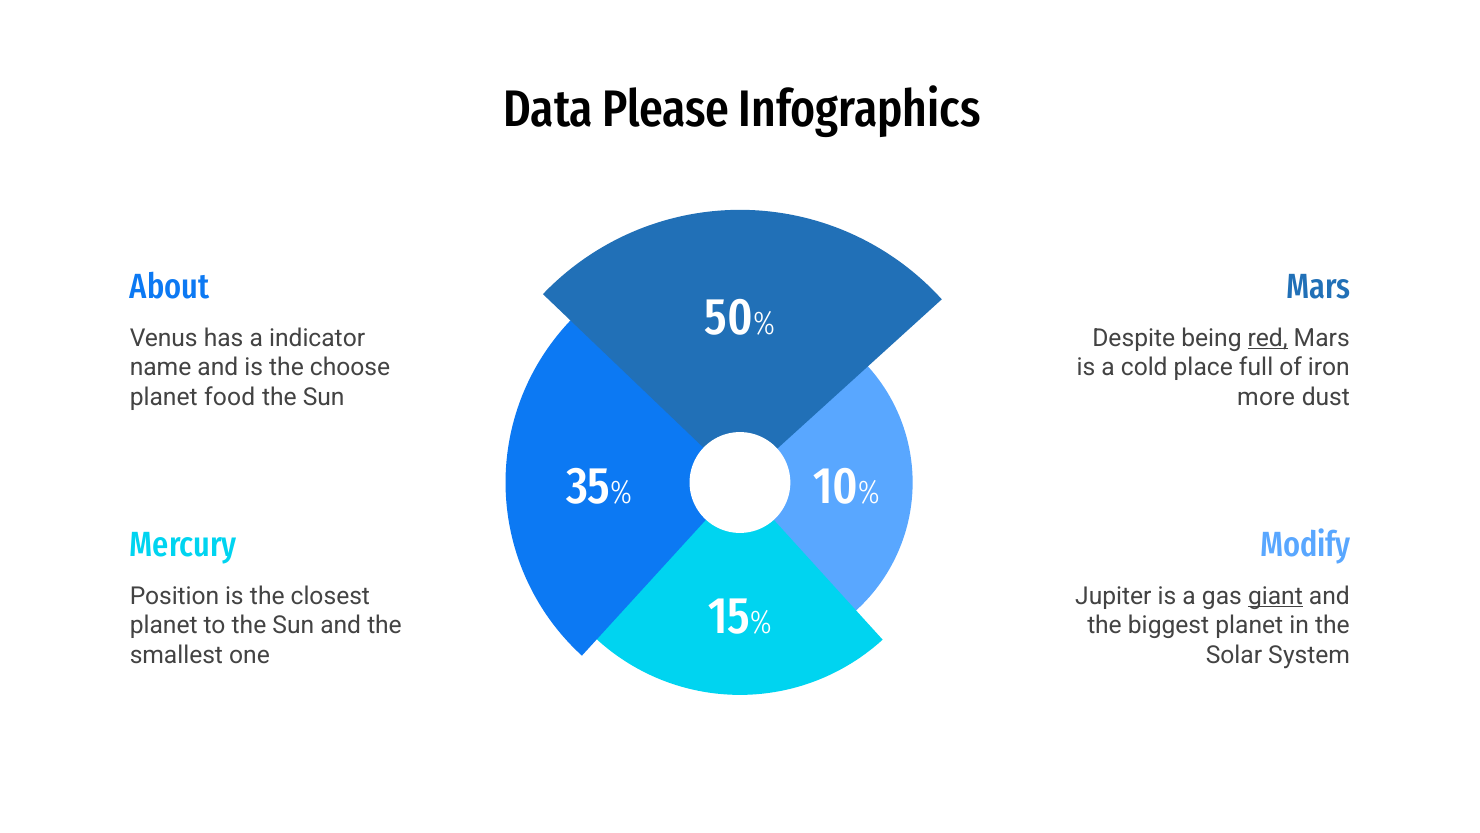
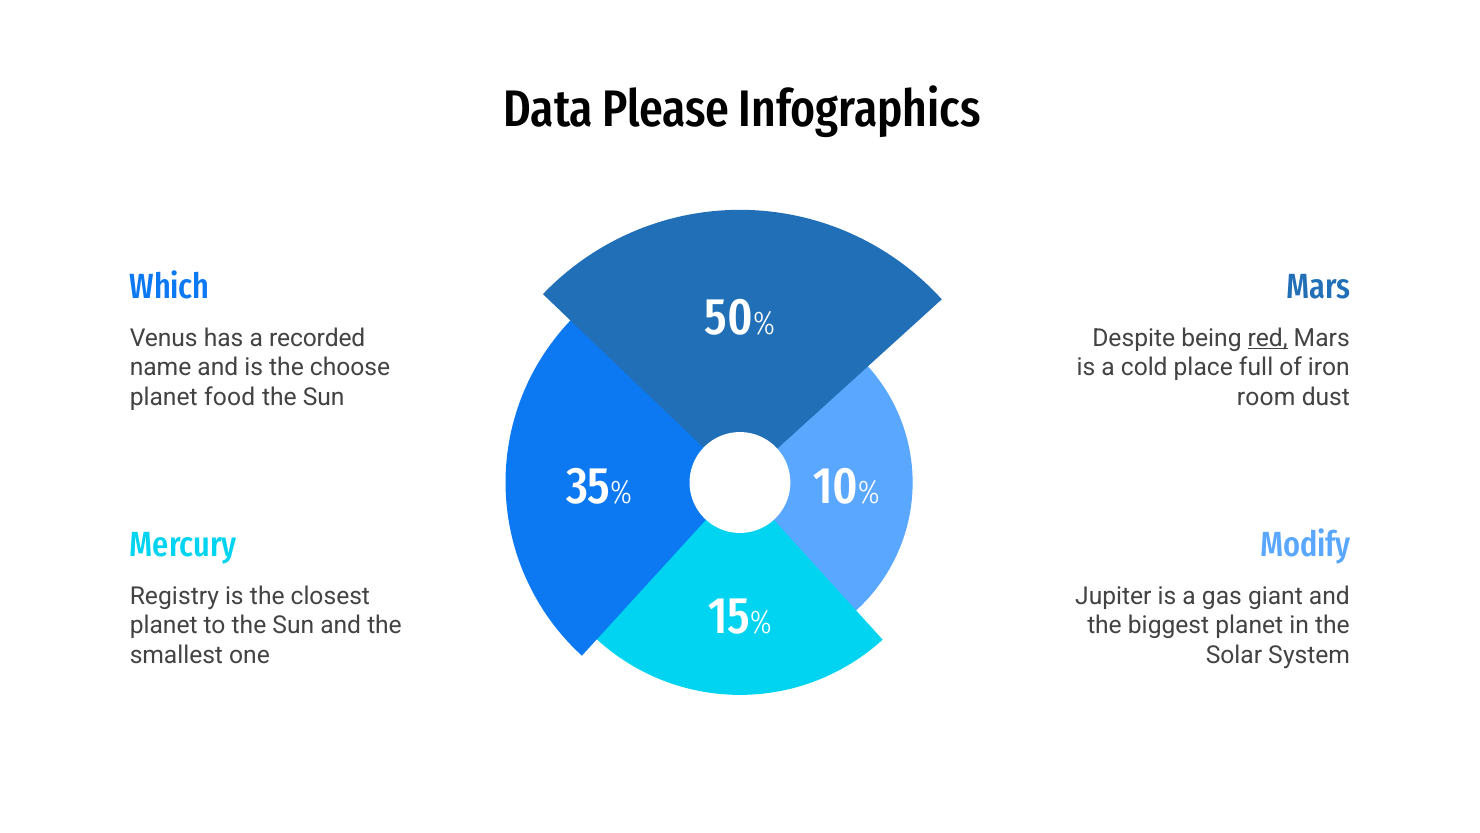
About: About -> Which
indicator: indicator -> recorded
more: more -> room
Position: Position -> Registry
giant underline: present -> none
